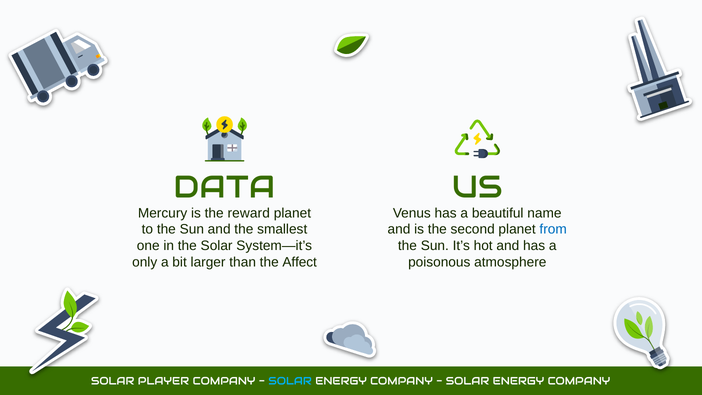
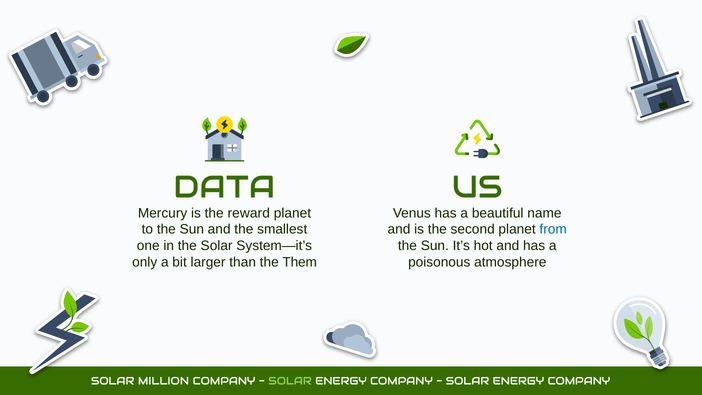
Affect: Affect -> Them
PLAYER: PLAYER -> MILLION
SOLAR at (290, 381) colour: light blue -> light green
